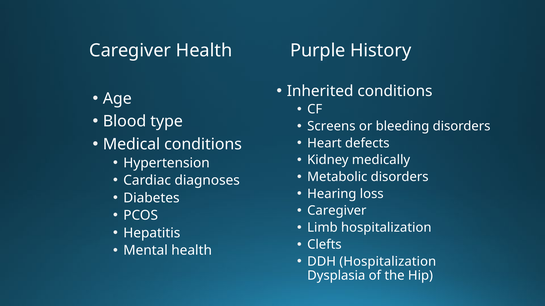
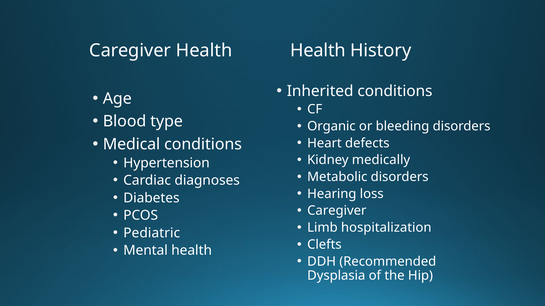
Purple at (318, 51): Purple -> Health
Screens: Screens -> Organic
Hepatitis: Hepatitis -> Pediatric
DDH Hospitalization: Hospitalization -> Recommended
